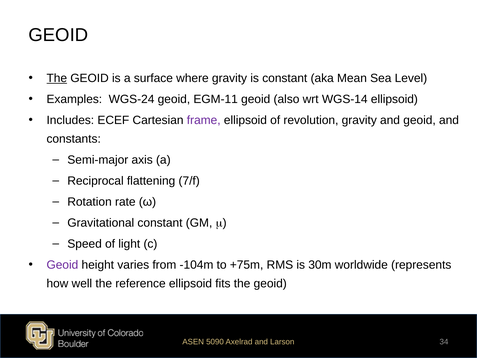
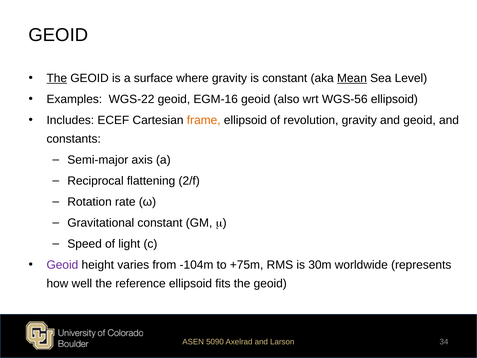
Mean underline: none -> present
WGS-24: WGS-24 -> WGS-22
EGM-11: EGM-11 -> EGM-16
WGS-14: WGS-14 -> WGS-56
frame colour: purple -> orange
7/f: 7/f -> 2/f
